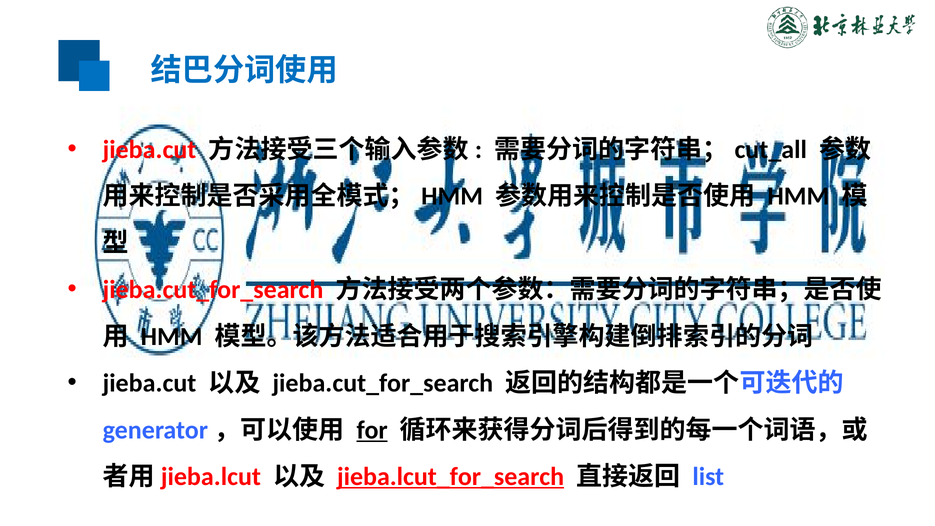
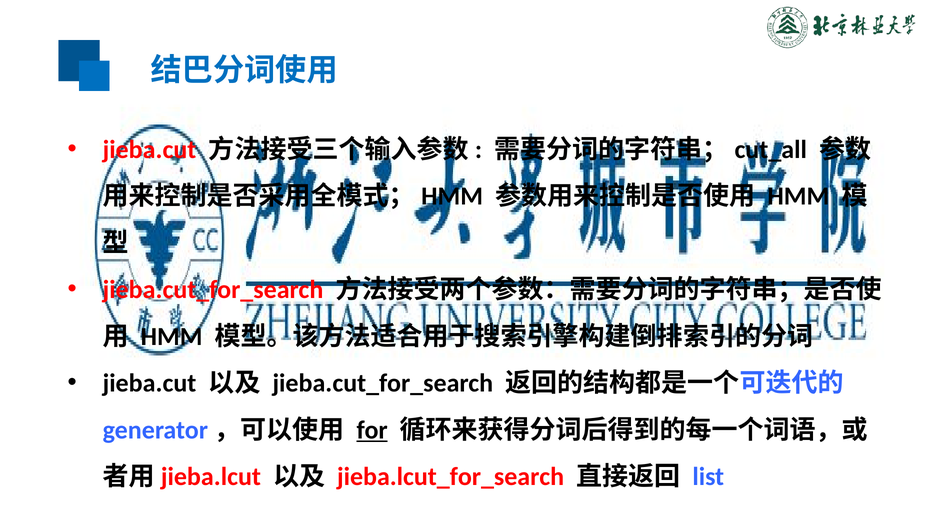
jieba.lcut_for_search underline: present -> none
